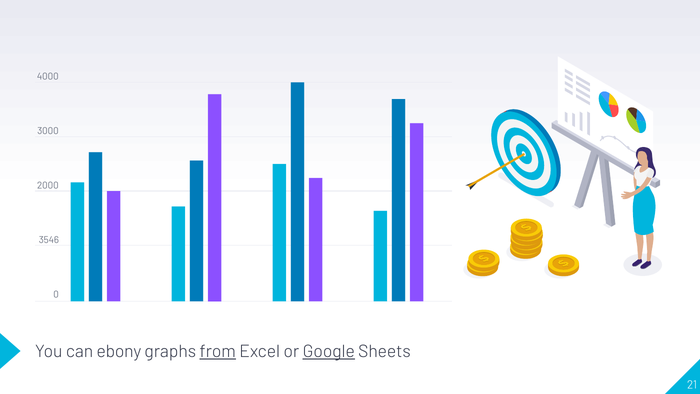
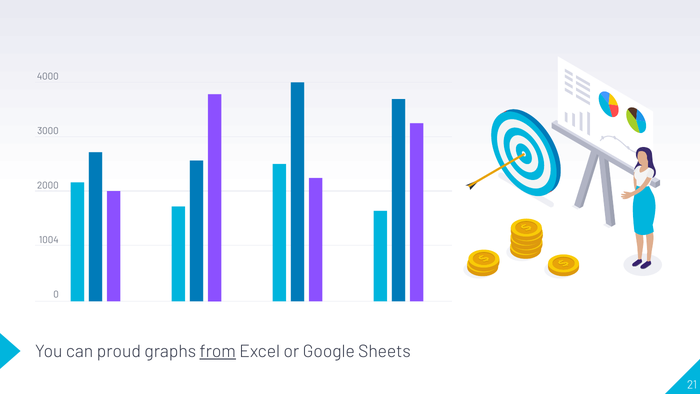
3546: 3546 -> 1004
ebony: ebony -> proud
Google underline: present -> none
